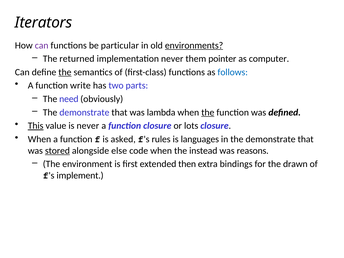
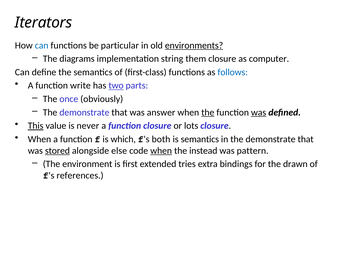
can at (42, 45) colour: purple -> blue
returned: returned -> diagrams
implementation never: never -> string
them pointer: pointer -> closure
the at (65, 72) underline: present -> none
two underline: none -> present
need: need -> once
lambda: lambda -> answer
was at (259, 112) underline: none -> present
asked: asked -> which
rules: rules -> both
is languages: languages -> semantics
when at (161, 151) underline: none -> present
reasons: reasons -> pattern
then: then -> tries
implement: implement -> references
